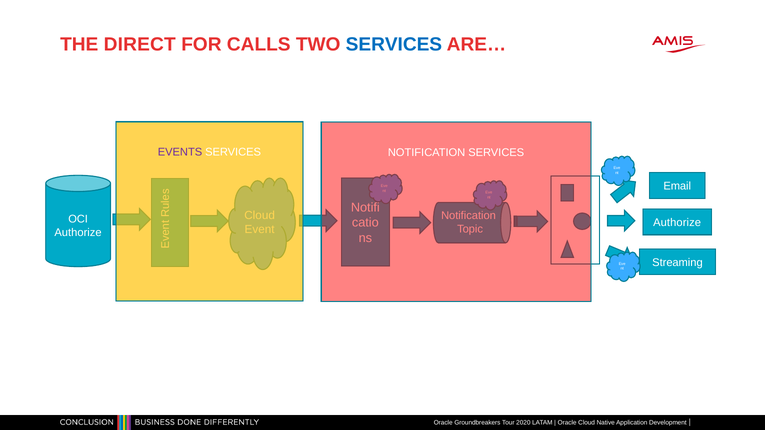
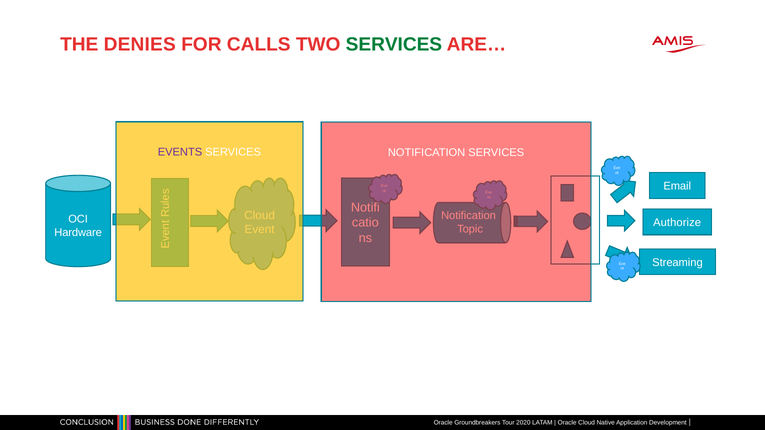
DIRECT: DIRECT -> DENIES
SERVICES at (394, 45) colour: blue -> green
Authorize at (78, 233): Authorize -> Hardware
